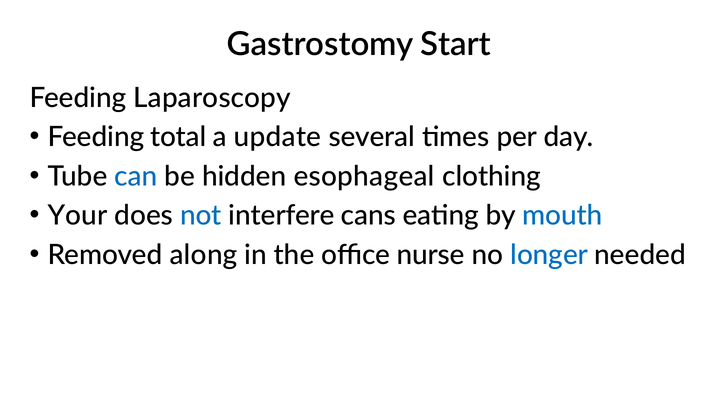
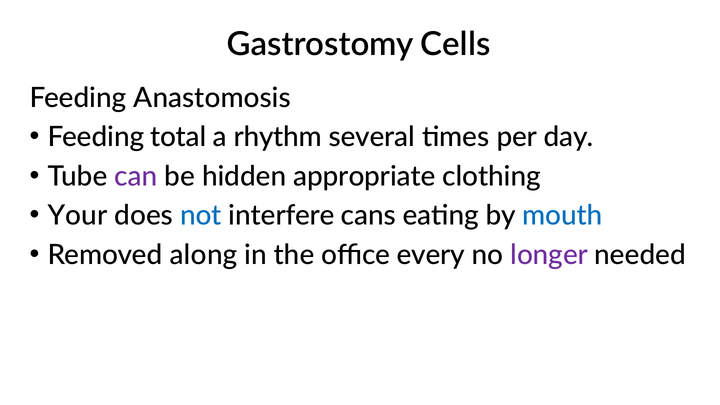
Start: Start -> Cells
Laparoscopy: Laparoscopy -> Anastomosis
update: update -> rhythm
can colour: blue -> purple
esophageal: esophageal -> appropriate
nurse: nurse -> every
longer colour: blue -> purple
